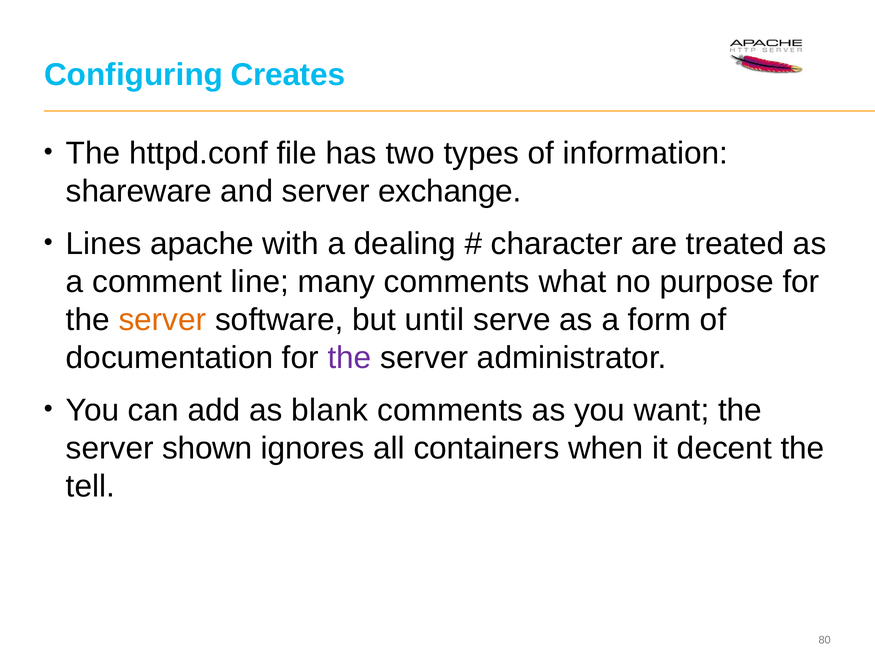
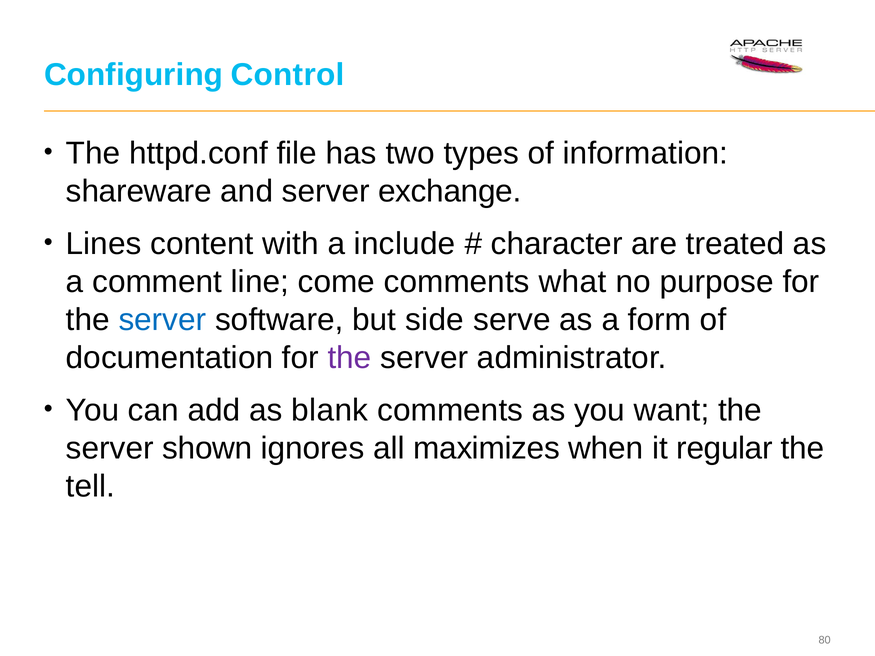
Creates: Creates -> Control
apache: apache -> content
dealing: dealing -> include
many: many -> come
server at (162, 320) colour: orange -> blue
until: until -> side
containers: containers -> maximizes
decent: decent -> regular
